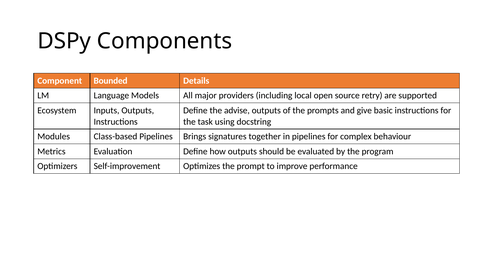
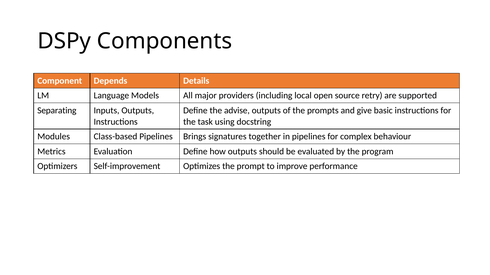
Bounded: Bounded -> Depends
Ecosystem: Ecosystem -> Separating
